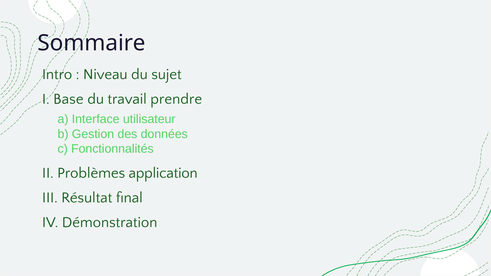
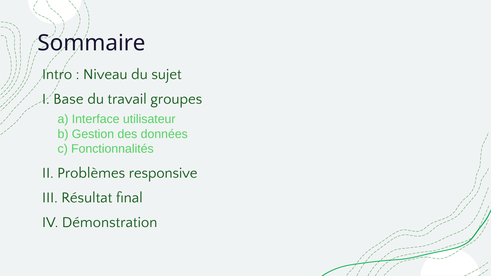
prendre: prendre -> groupes
application: application -> responsive
